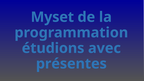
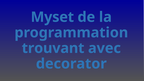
étudions: étudions -> trouvant
présentes: présentes -> decorator
